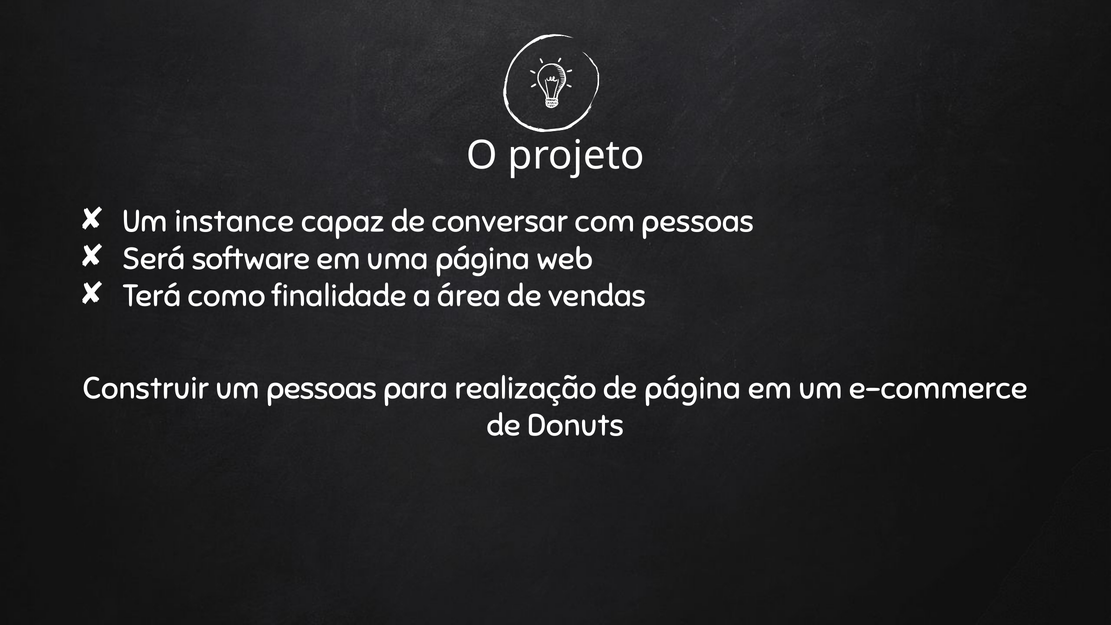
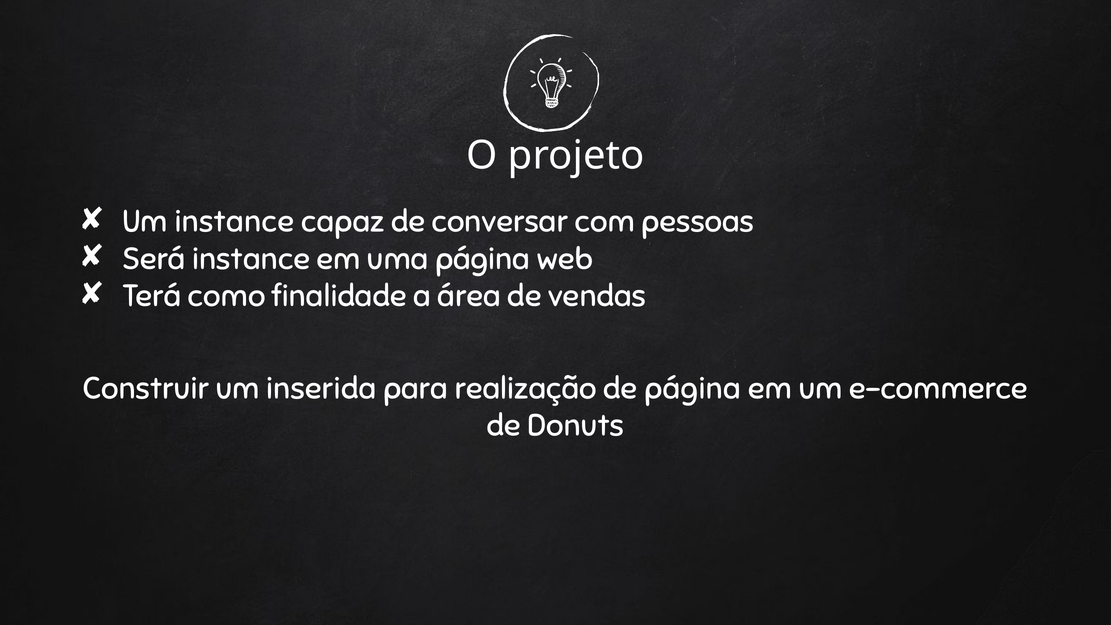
Será software: software -> instance
um pessoas: pessoas -> inserida
